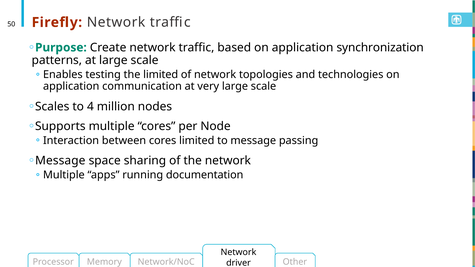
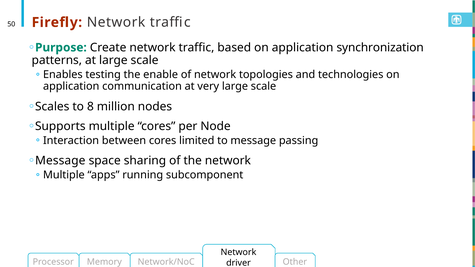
the limited: limited -> enable
4: 4 -> 8
documentation: documentation -> subcomponent
